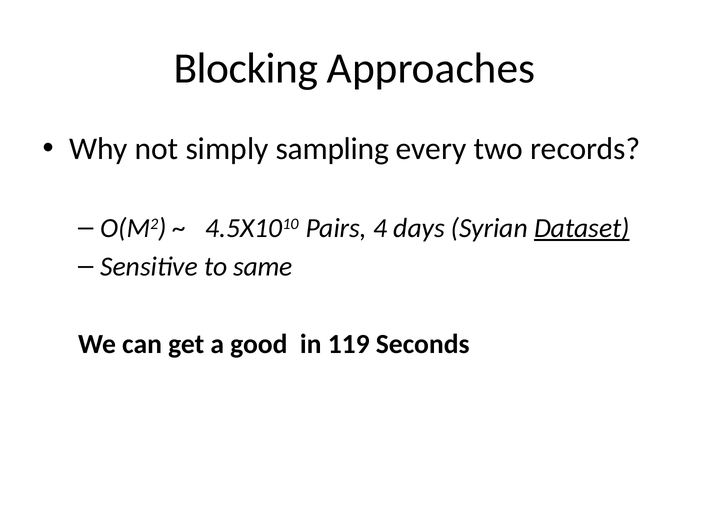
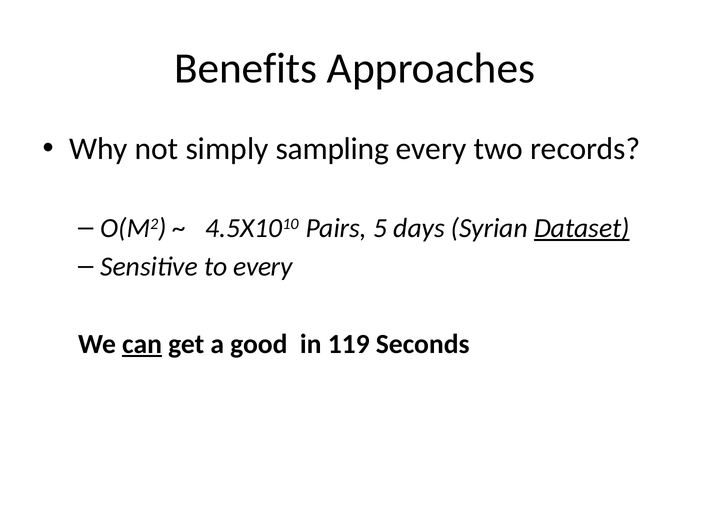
Blocking: Blocking -> Benefits
4: 4 -> 5
to same: same -> every
can underline: none -> present
